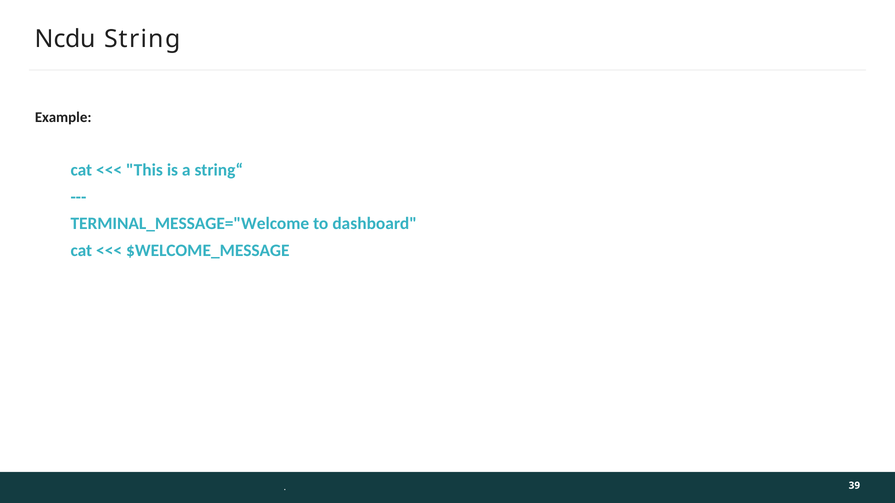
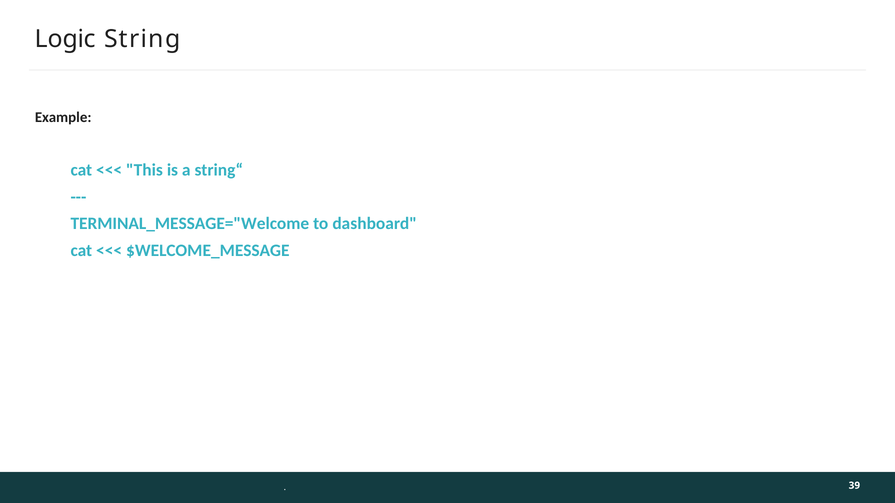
Ncdu: Ncdu -> Logic
